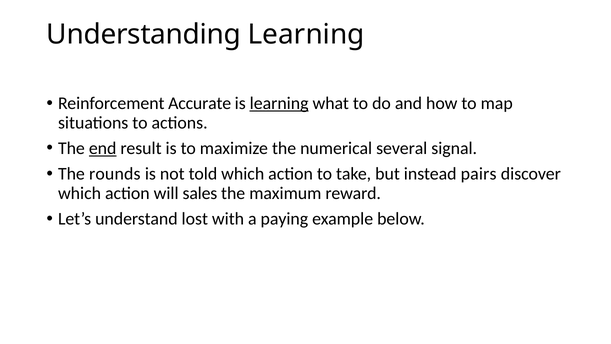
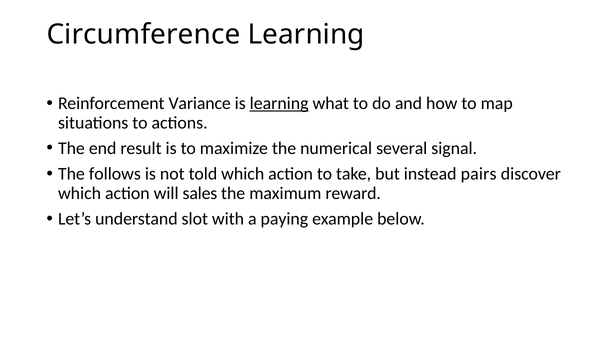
Understanding: Understanding -> Circumference
Accurate: Accurate -> Variance
end underline: present -> none
rounds: rounds -> follows
lost: lost -> slot
